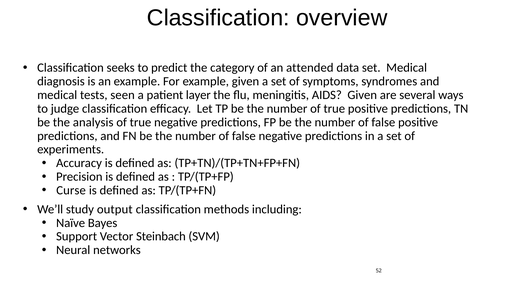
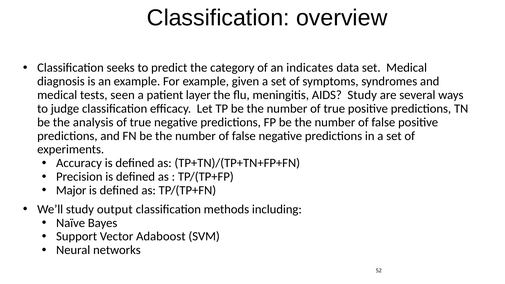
attended: attended -> indicates
AIDS Given: Given -> Study
Curse: Curse -> Major
Steinbach: Steinbach -> Adaboost
